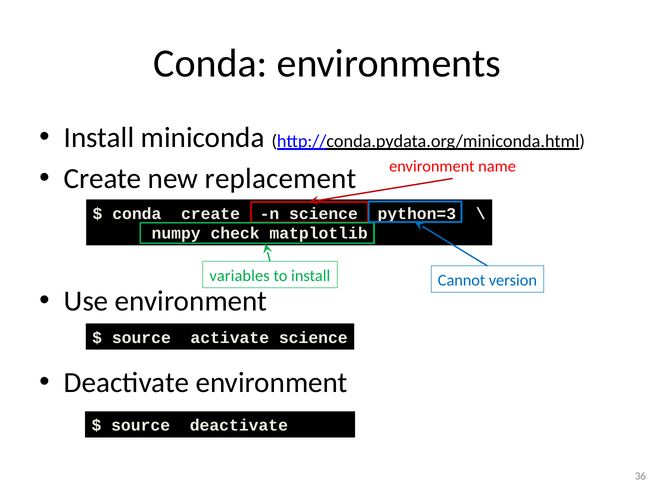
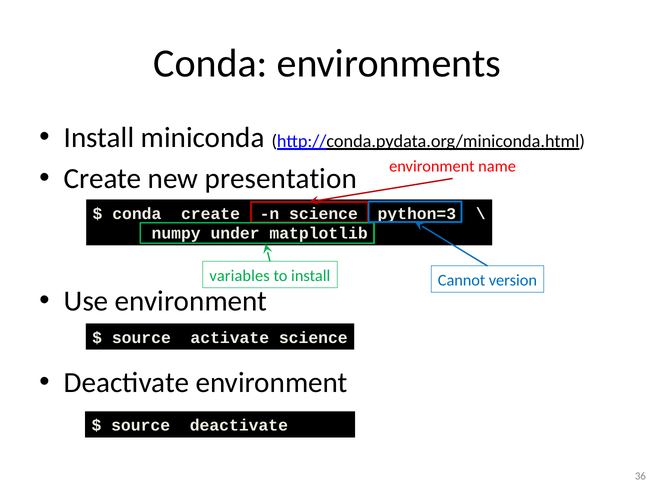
replacement: replacement -> presentation
check: check -> under
